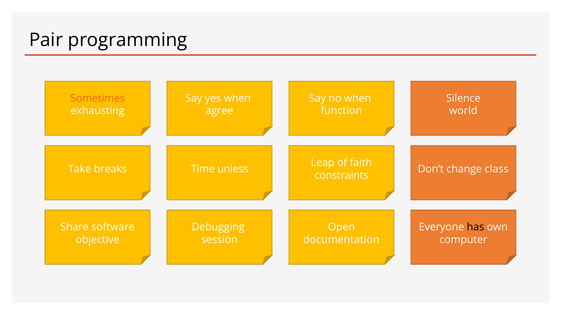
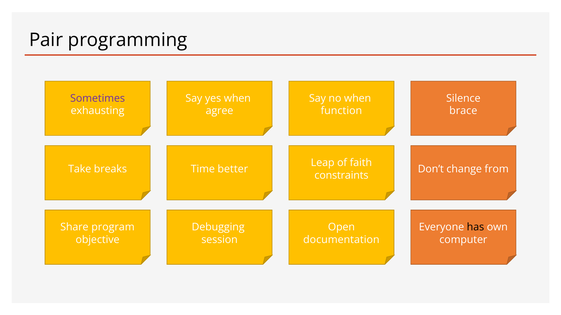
Sometimes colour: orange -> purple
world: world -> brace
unless: unless -> better
class: class -> from
software: software -> program
